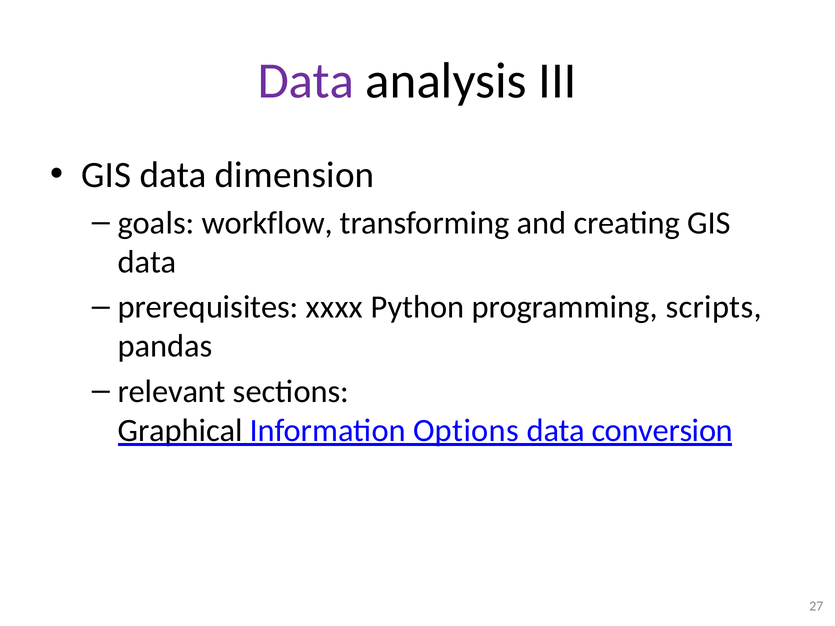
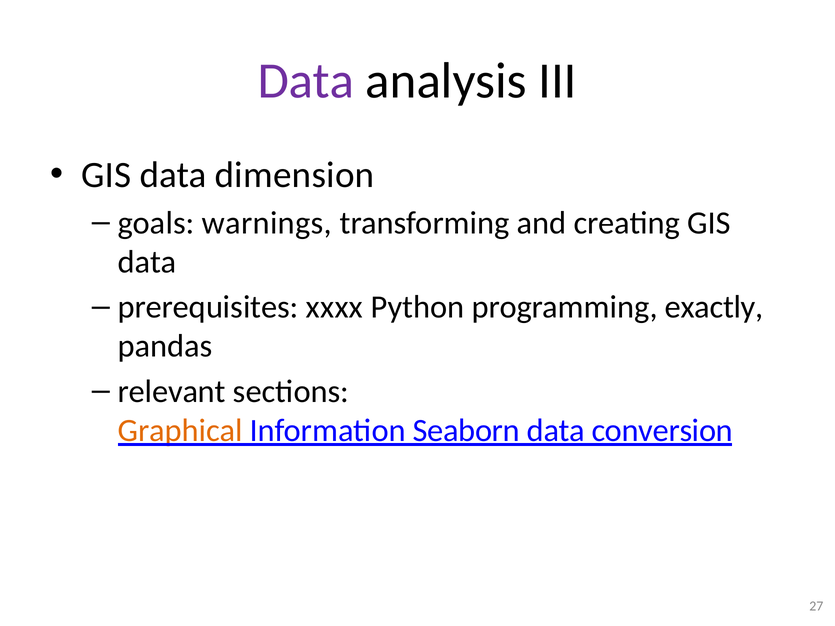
workflow: workflow -> warnings
scripts: scripts -> exactly
Graphical colour: black -> orange
Options: Options -> Seaborn
